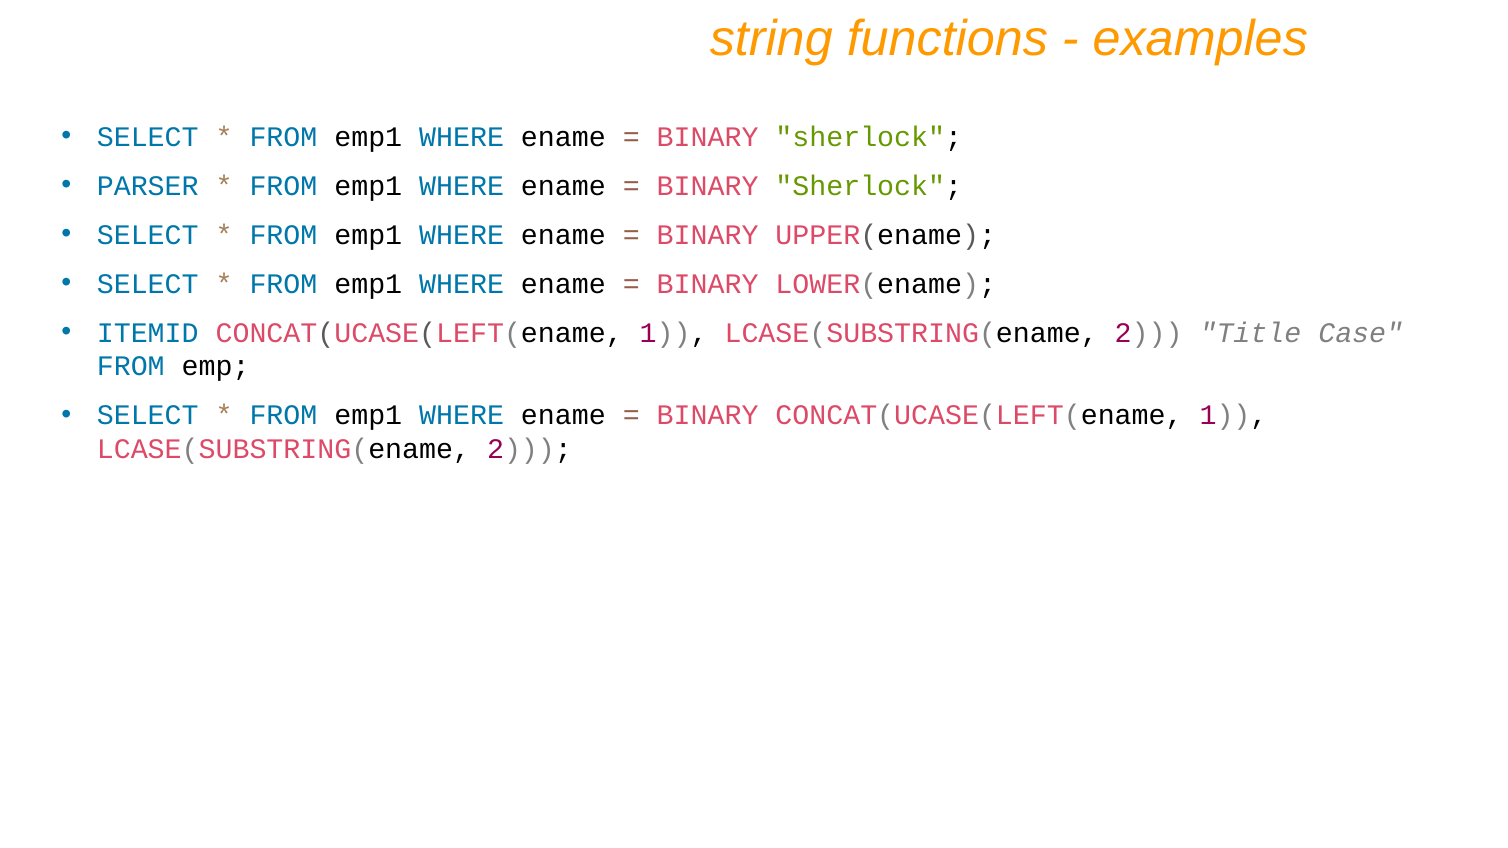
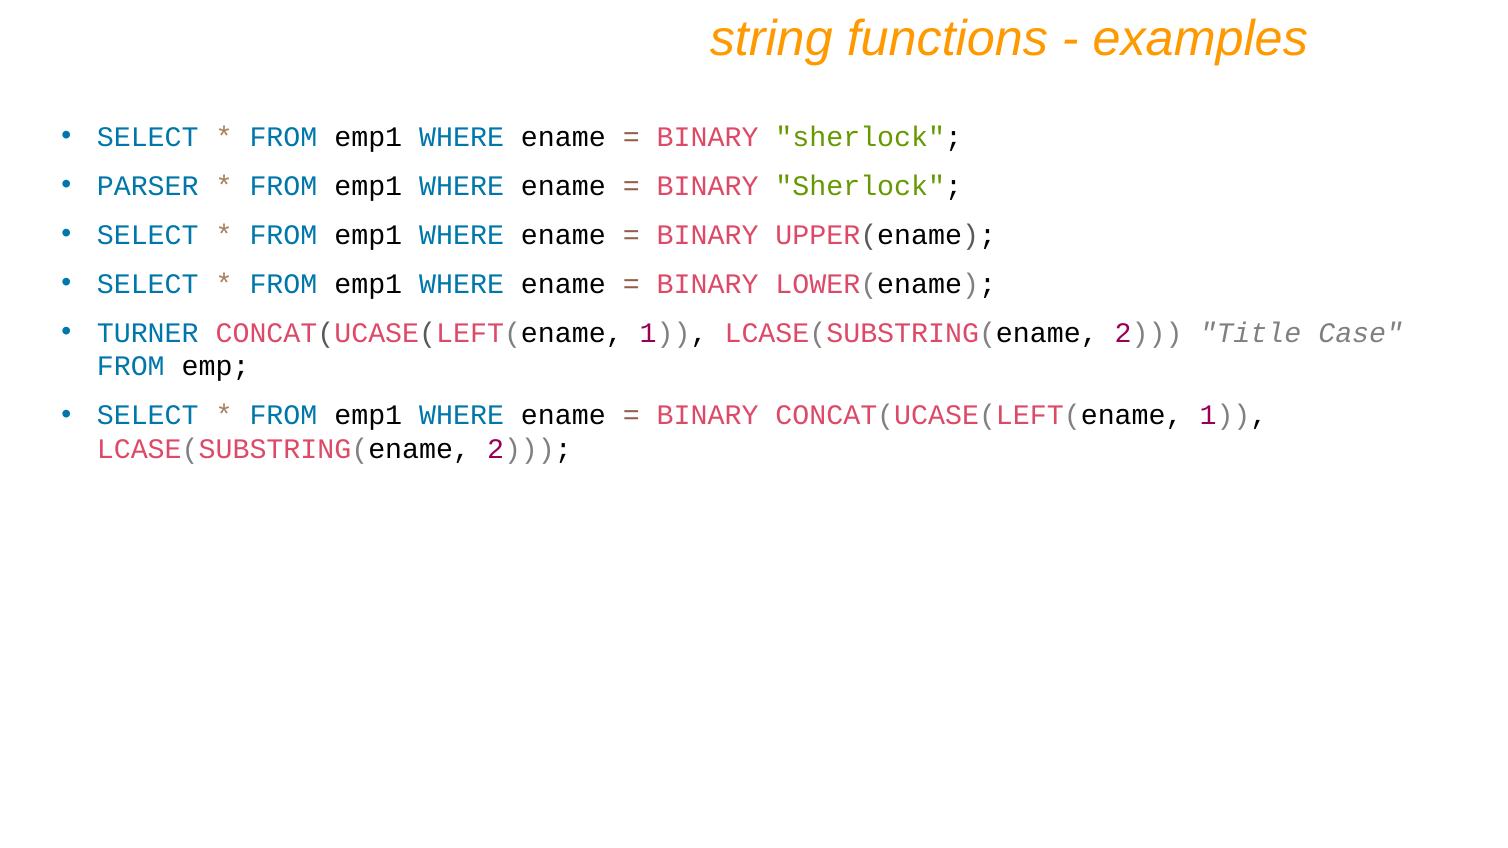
ITEMID: ITEMID -> TURNER
